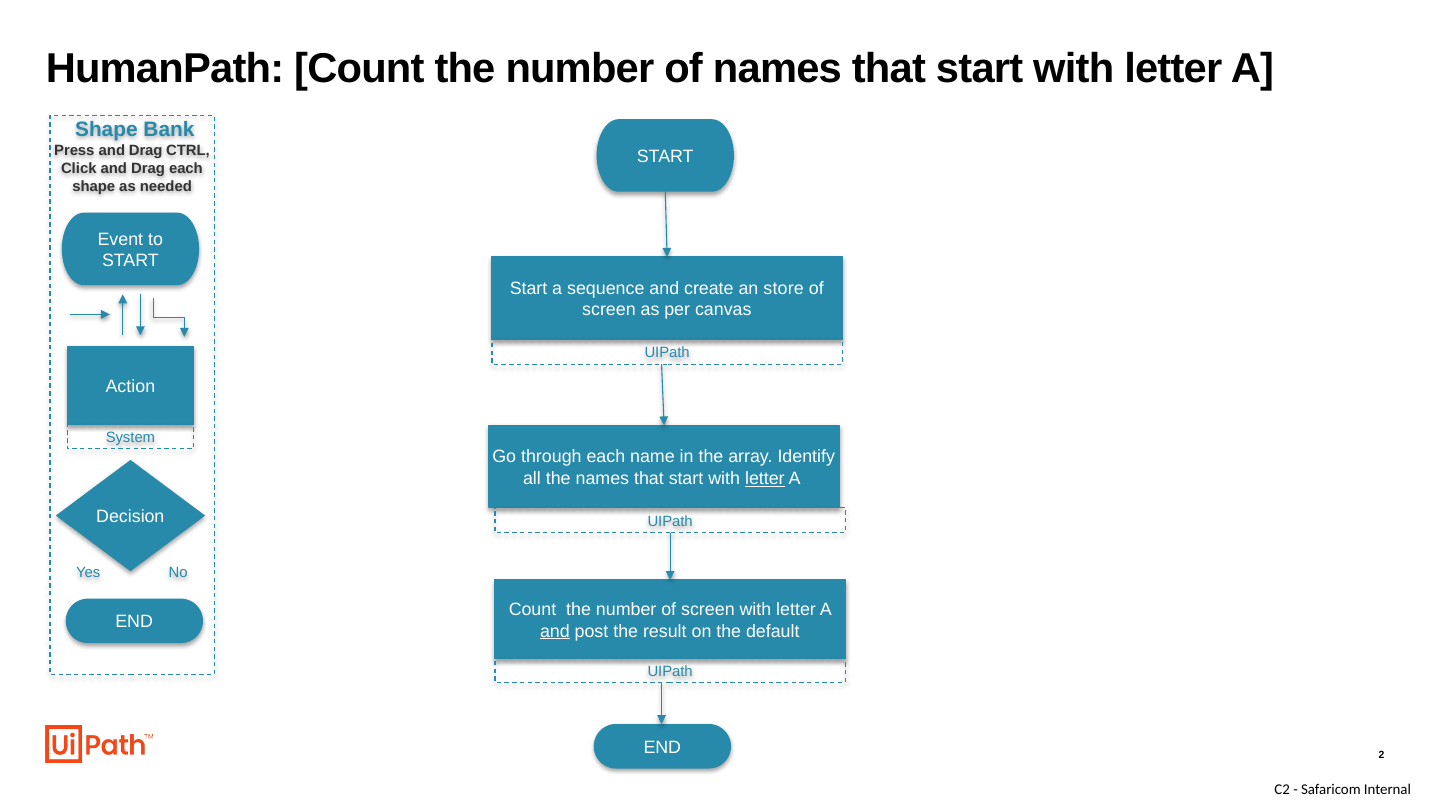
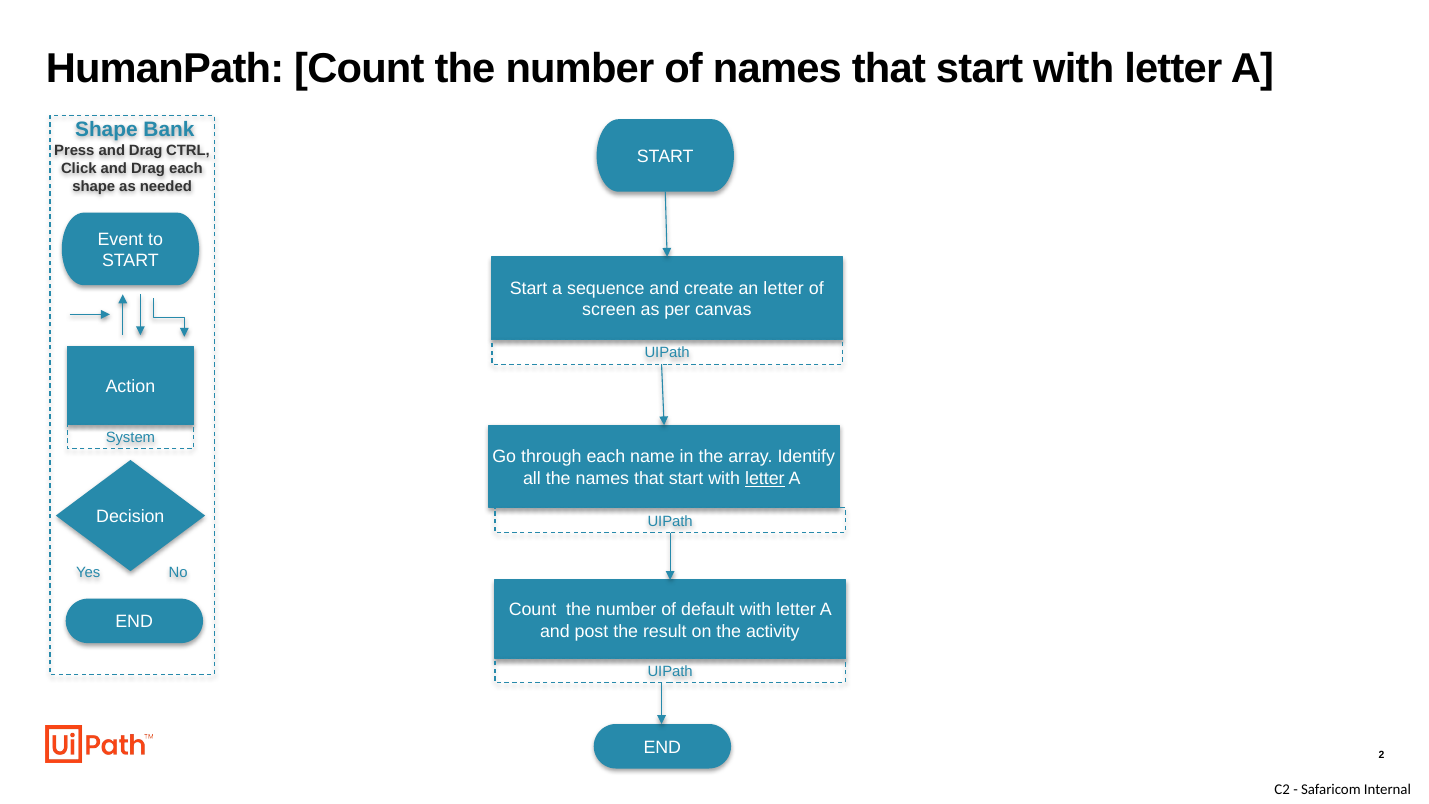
an store: store -> letter
number of screen: screen -> default
and at (555, 631) underline: present -> none
default: default -> activity
